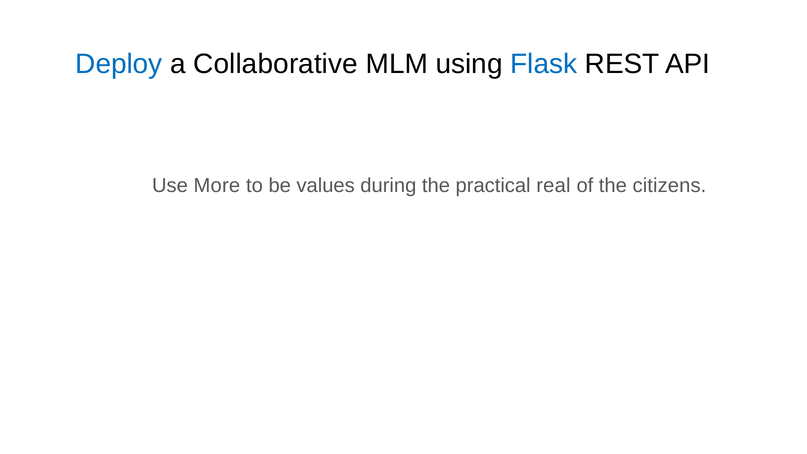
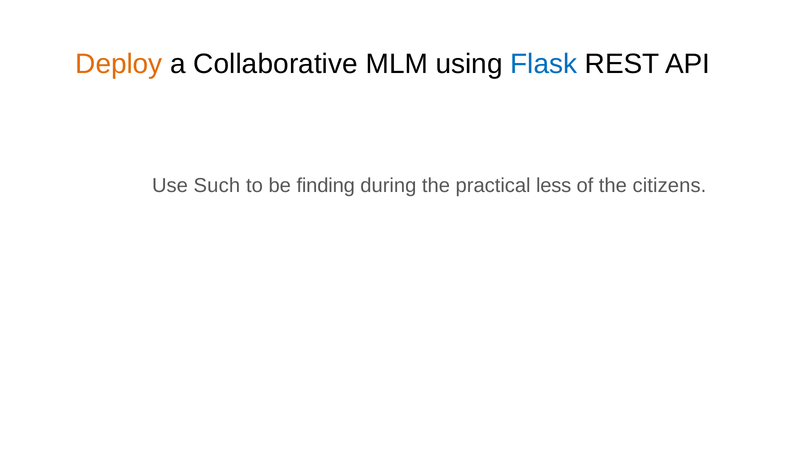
Deploy colour: blue -> orange
More: More -> Such
values: values -> finding
real: real -> less
